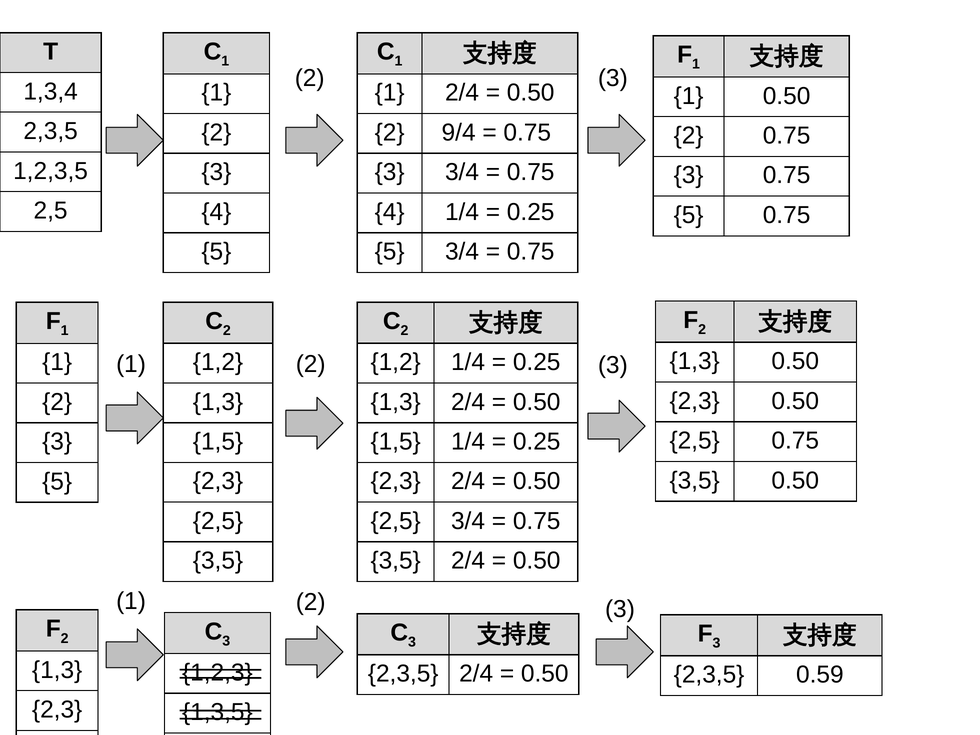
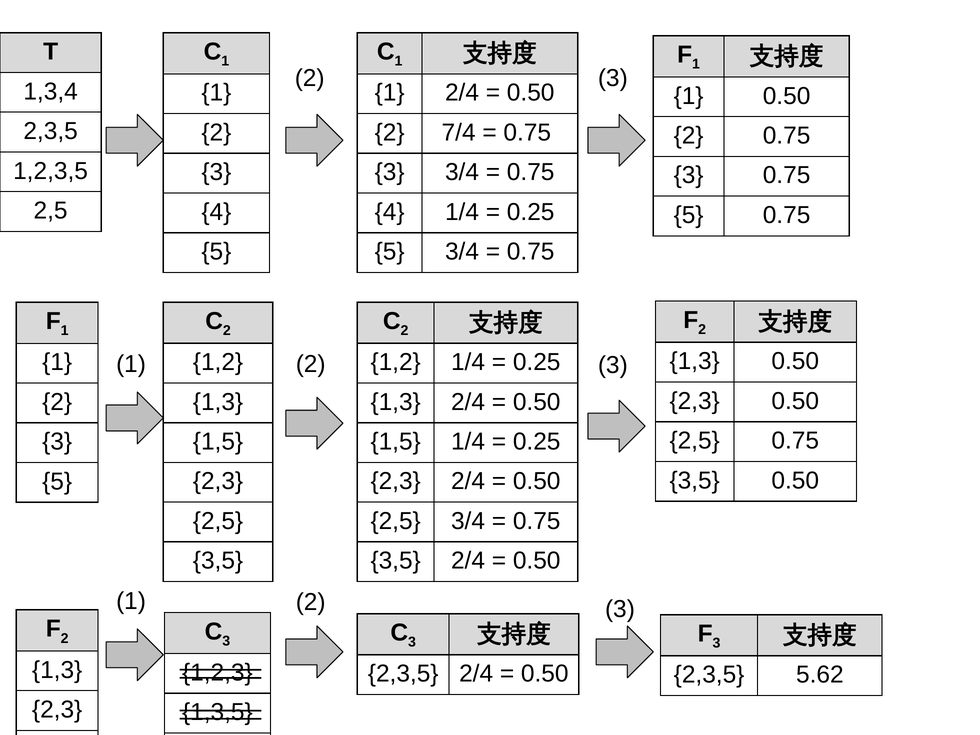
9/4: 9/4 -> 7/4
0.59: 0.59 -> 5.62
